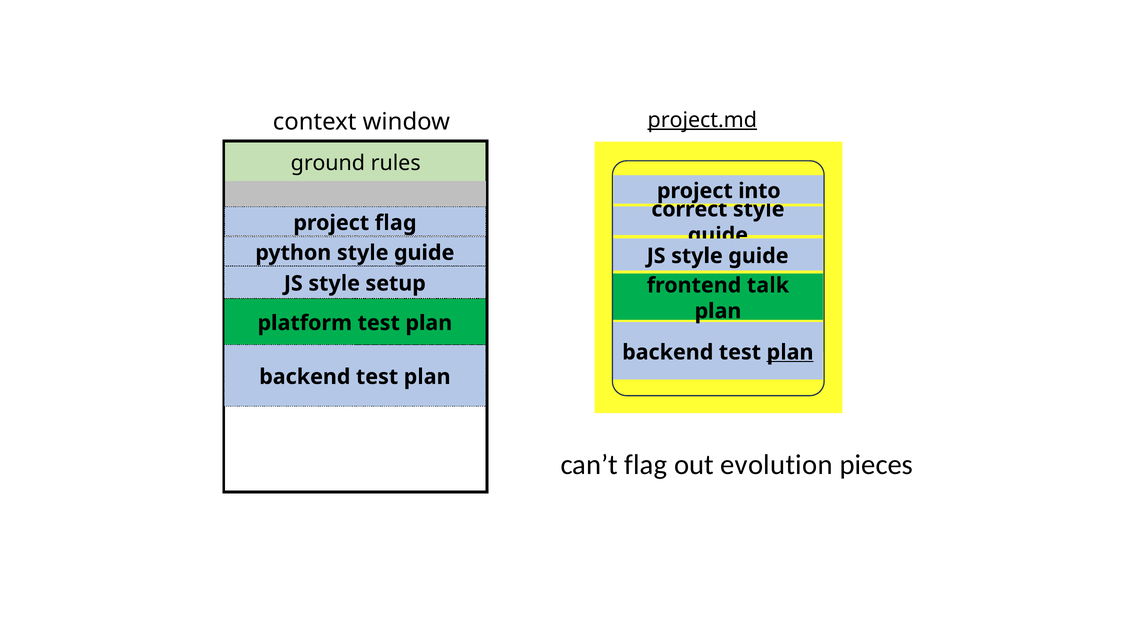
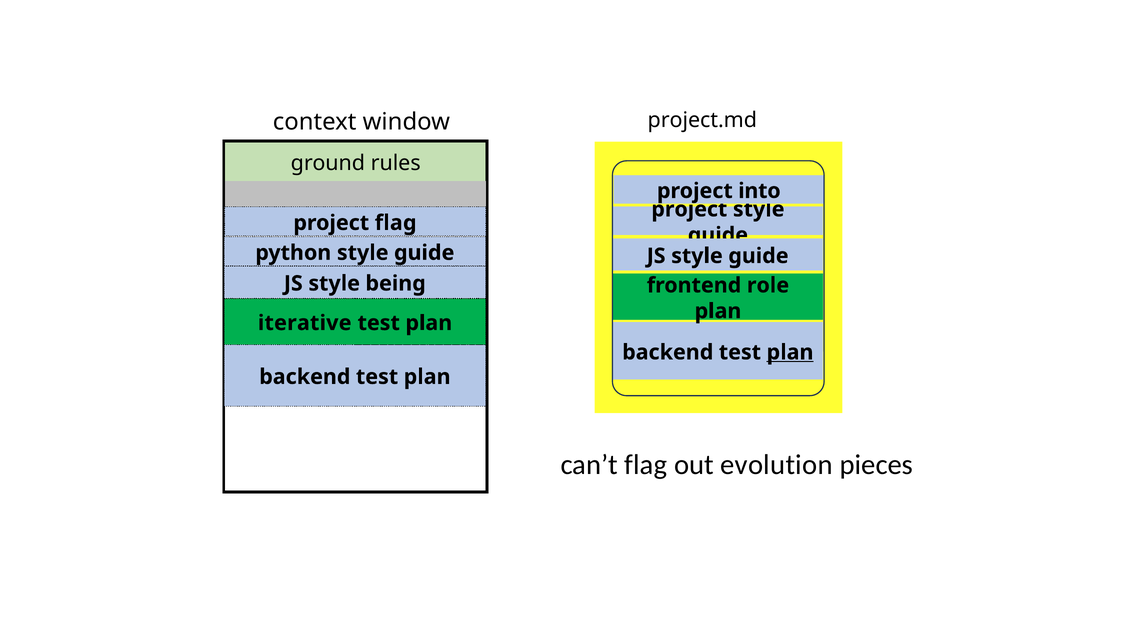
project.md underline: present -> none
correct at (689, 210): correct -> project
setup: setup -> being
talk: talk -> role
platform: platform -> iterative
